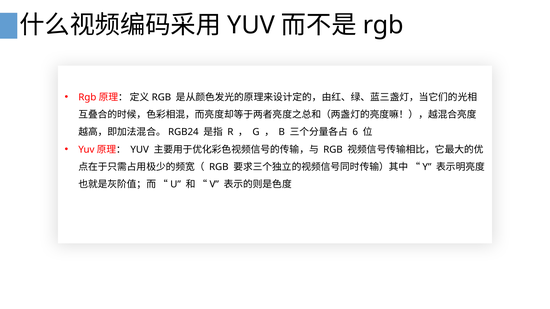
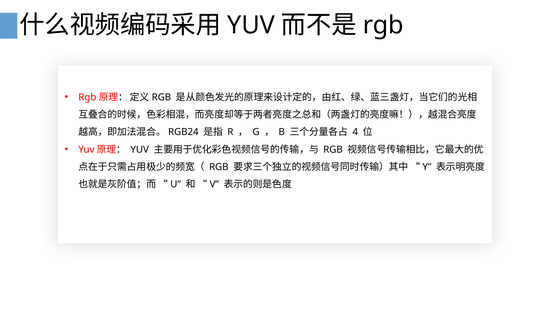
6: 6 -> 4
